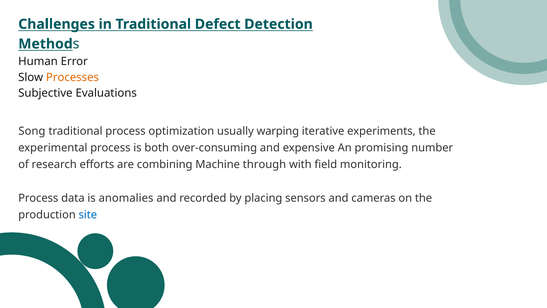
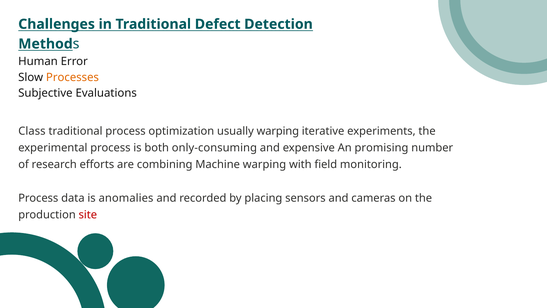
Song: Song -> Class
over-consuming: over-consuming -> only-consuming
Machine through: through -> warping
site colour: blue -> red
